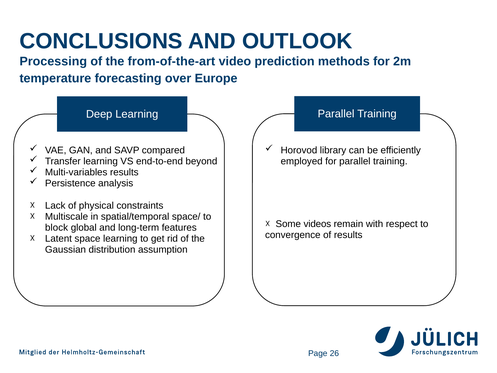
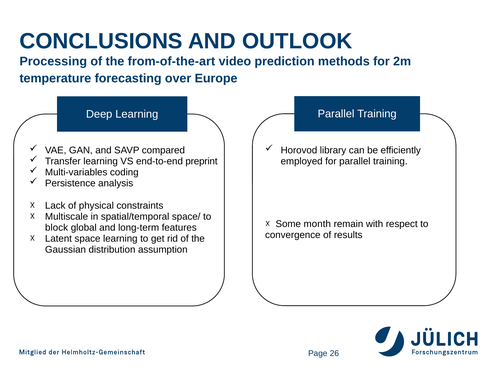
beyond: beyond -> preprint
Multi-variables results: results -> coding
videos: videos -> month
